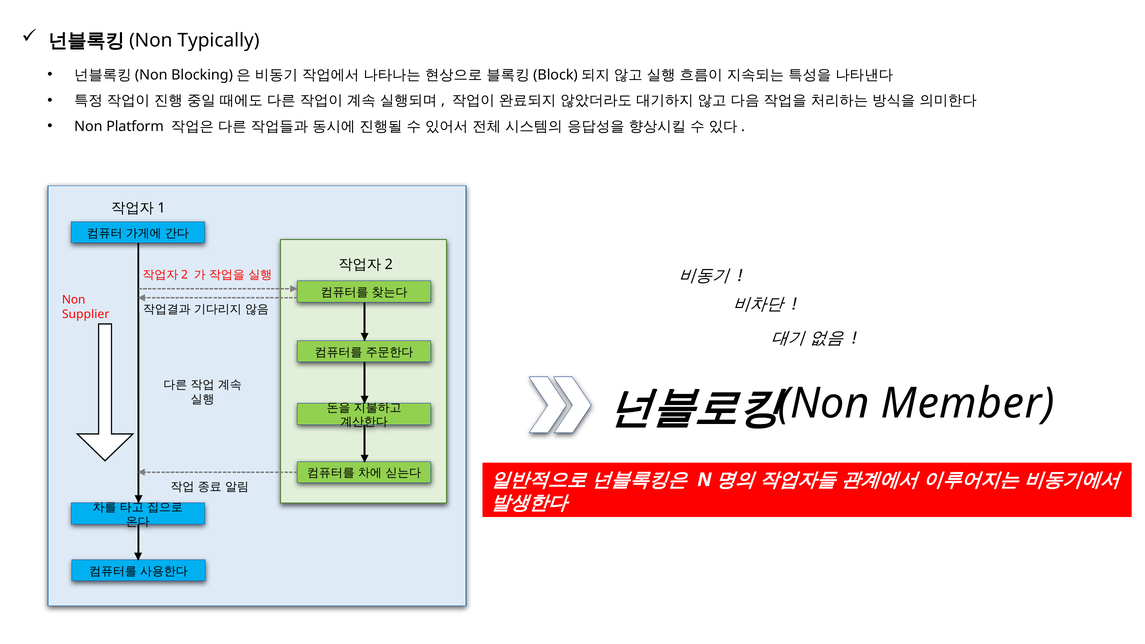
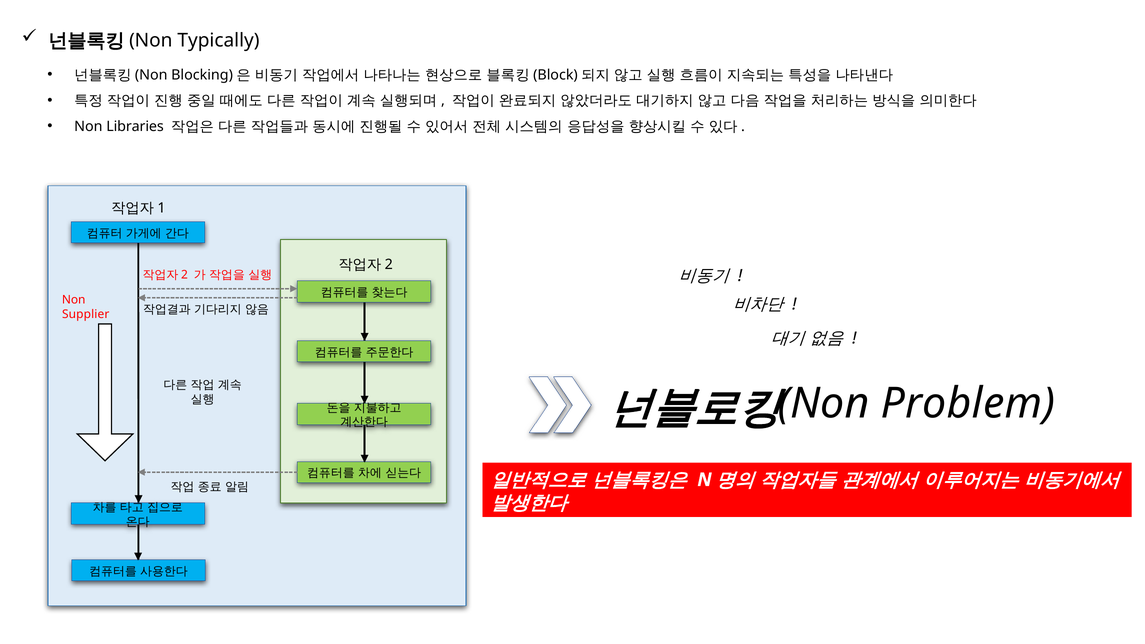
Platform: Platform -> Libraries
Member: Member -> Problem
